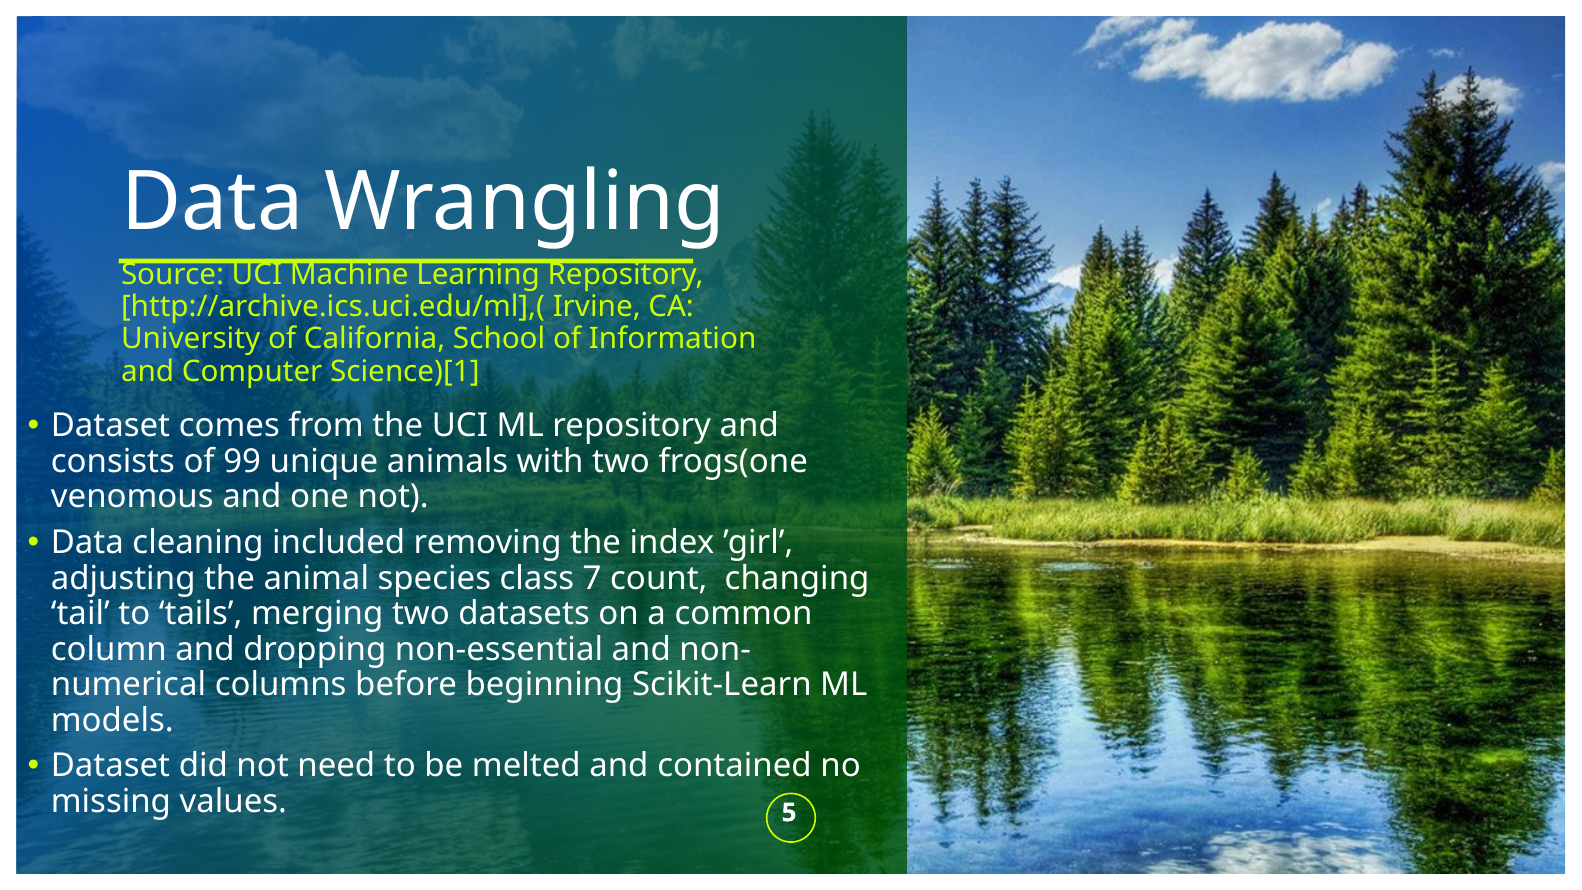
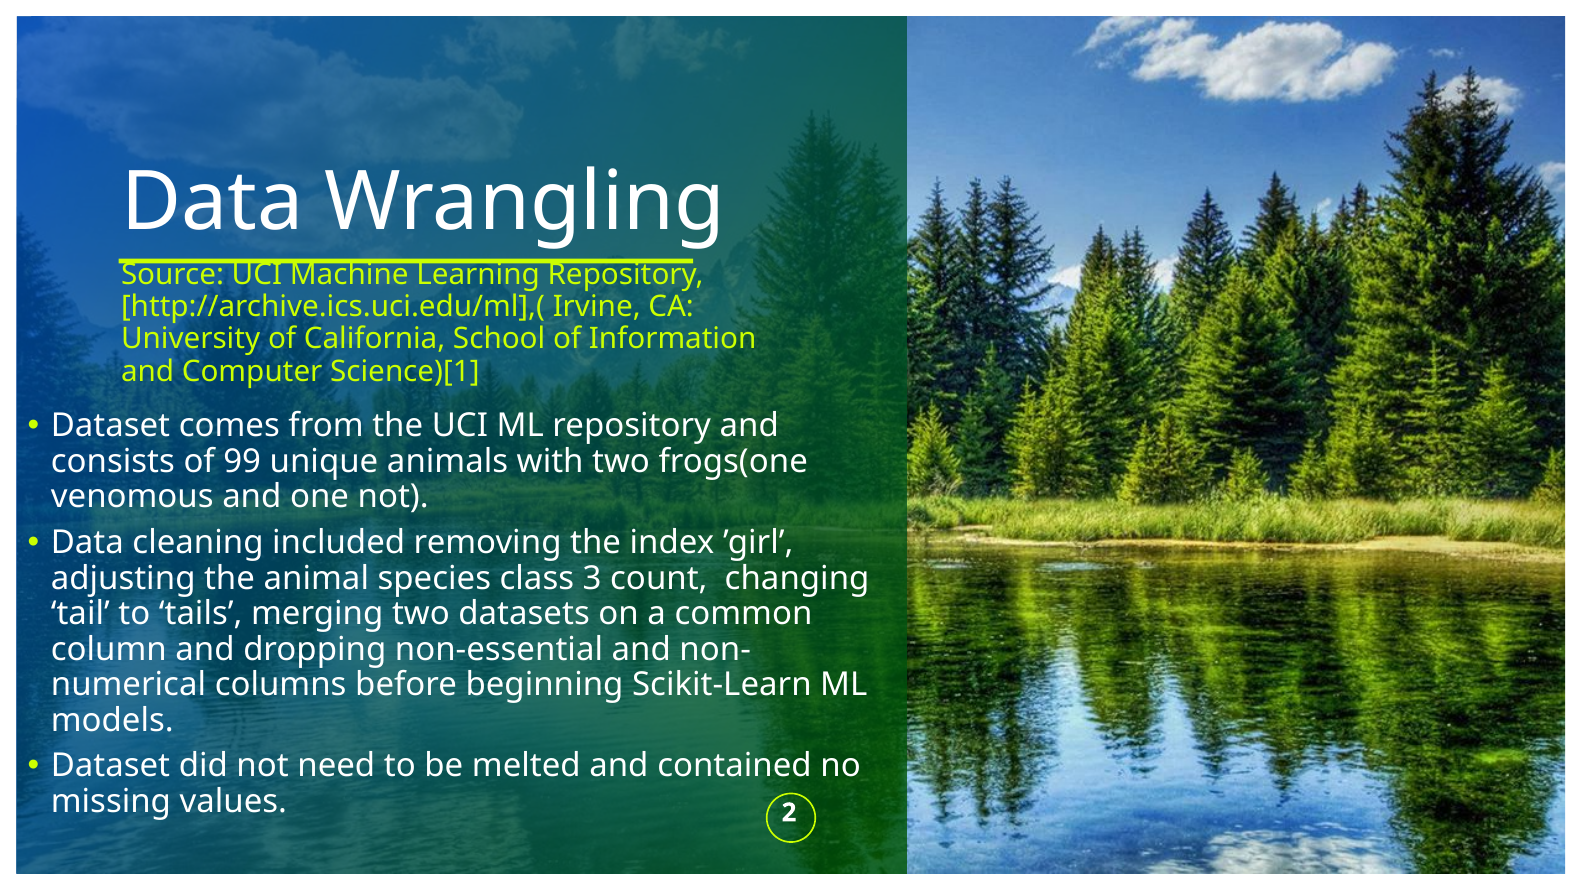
7: 7 -> 3
5: 5 -> 2
